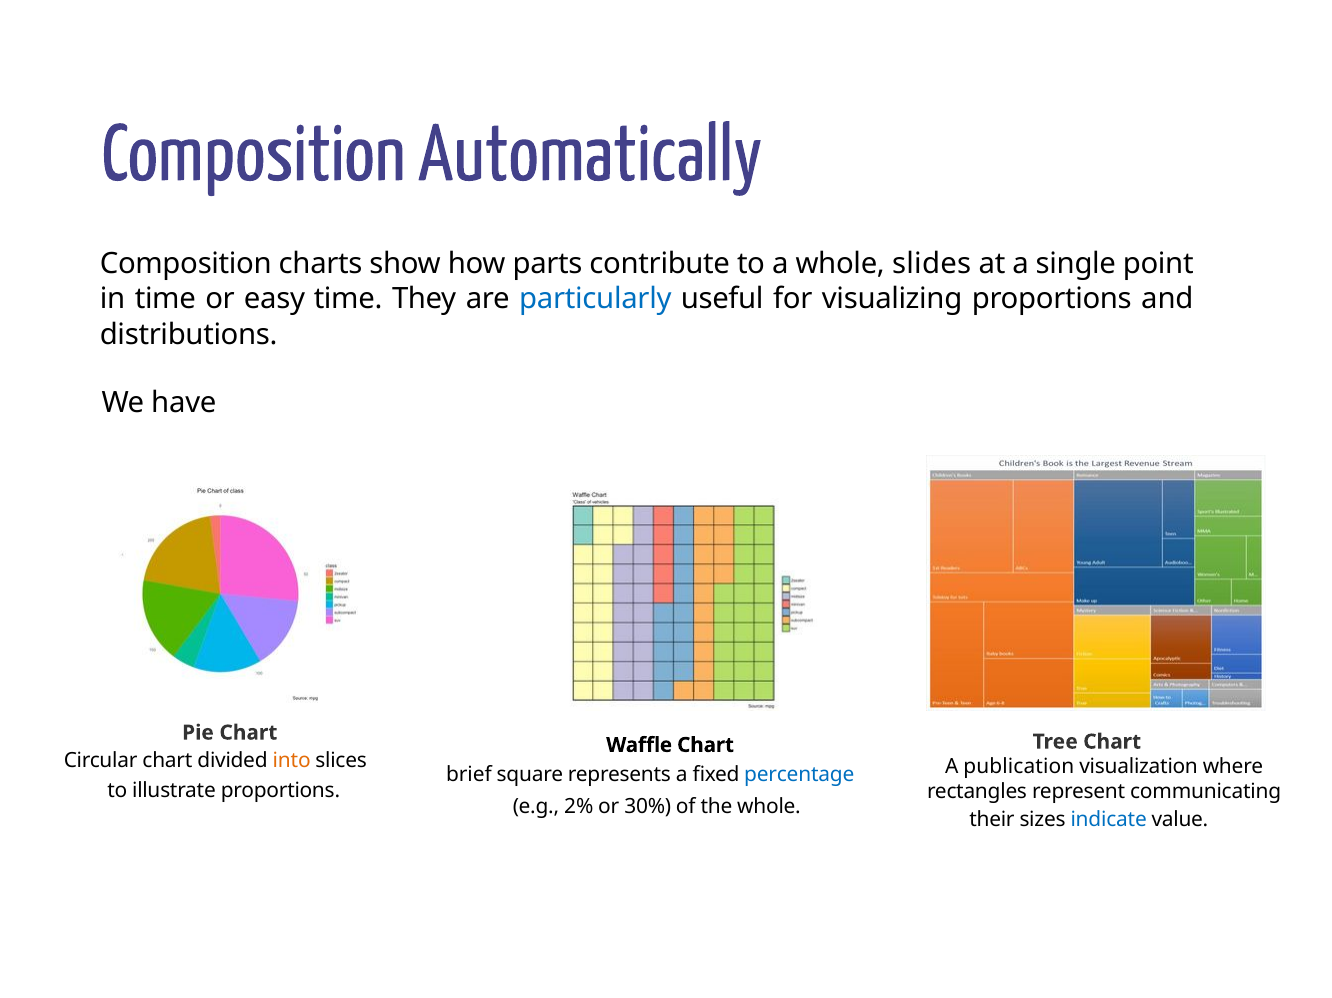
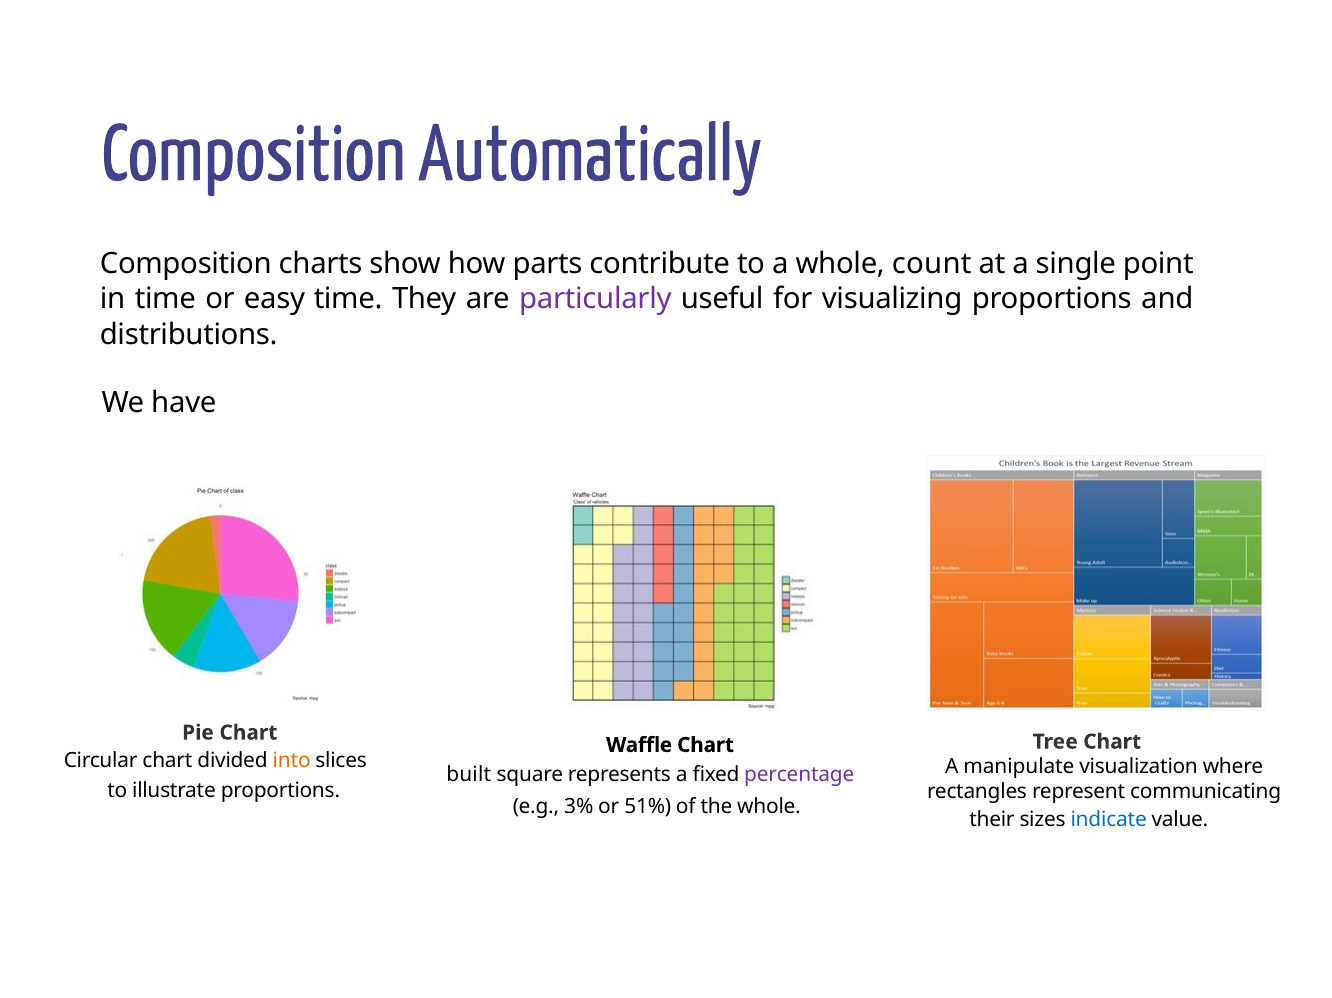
slides: slides -> count
particularly colour: blue -> purple
publication: publication -> manipulate
brief: brief -> built
percentage colour: blue -> purple
2%: 2% -> 3%
30%: 30% -> 51%
